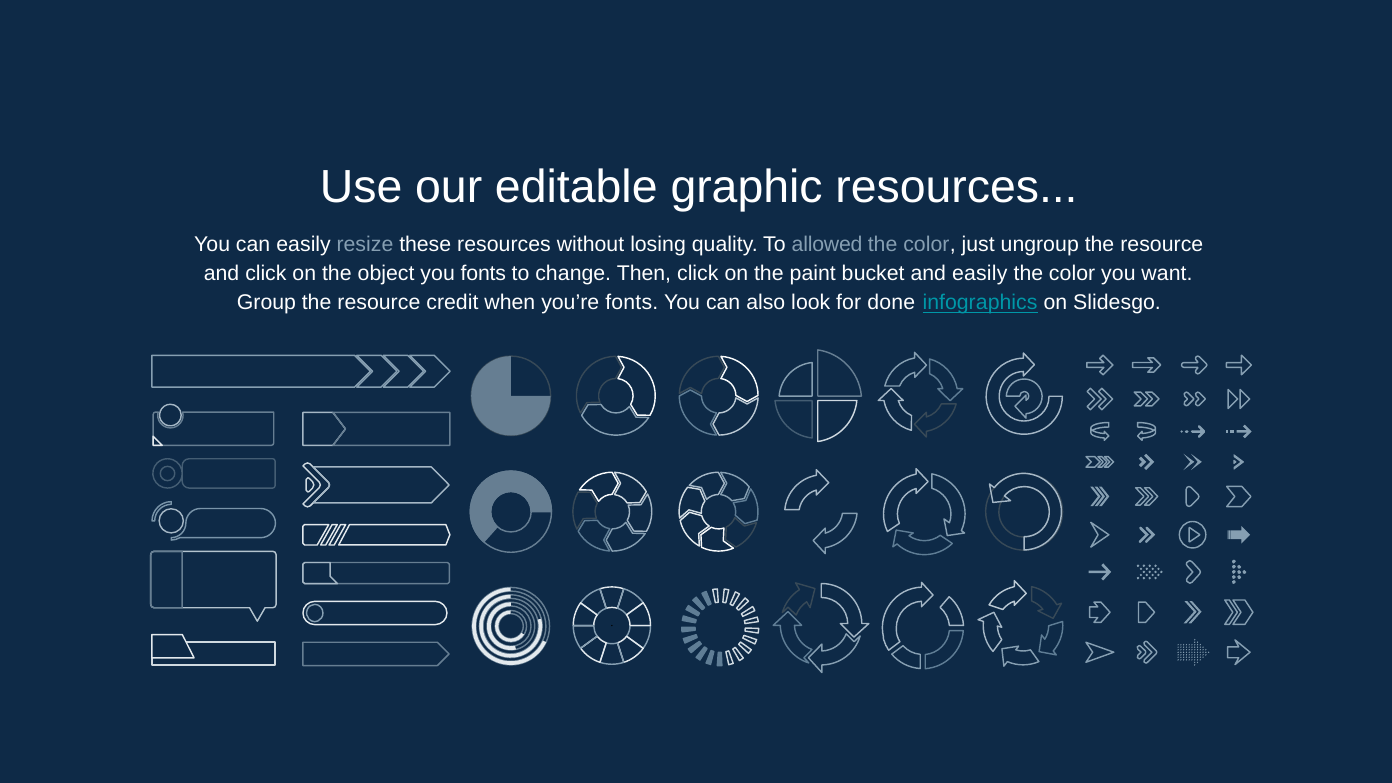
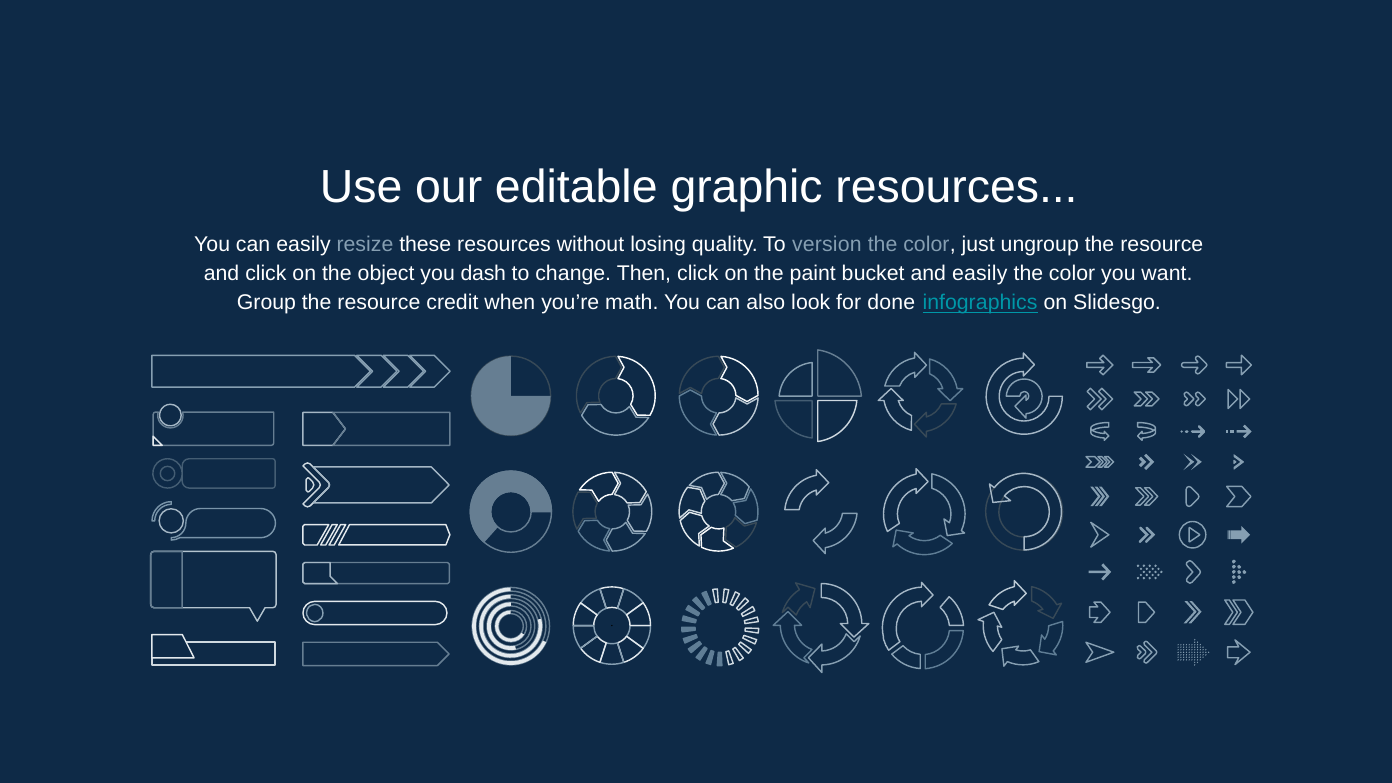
allowed: allowed -> version
you fonts: fonts -> dash
you’re fonts: fonts -> math
